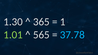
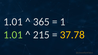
1.30 at (13, 22): 1.30 -> 1.01
565: 565 -> 215
37.78 colour: light blue -> yellow
